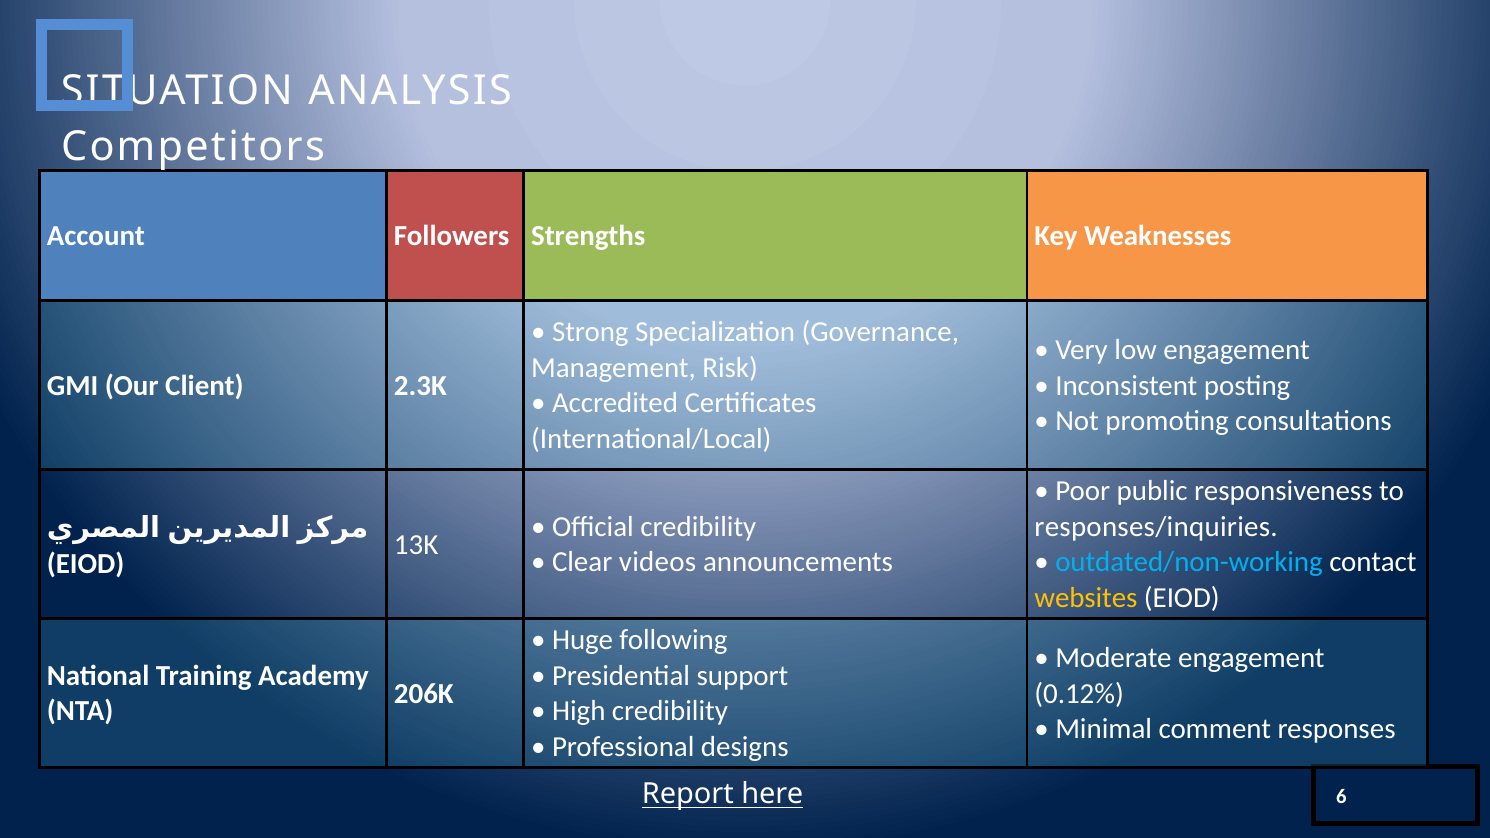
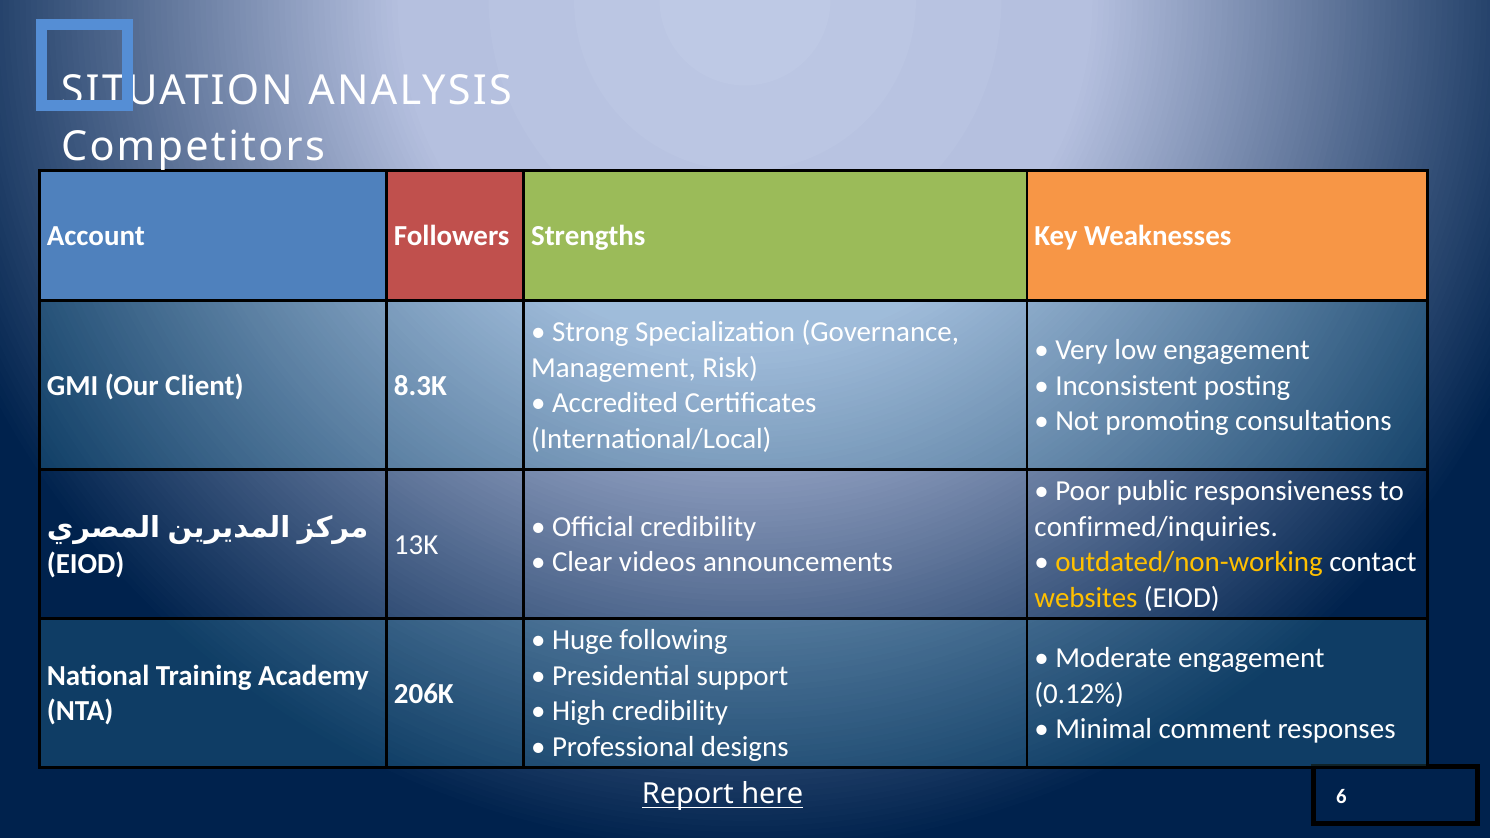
2.3K: 2.3K -> 8.3K
responses/inquiries: responses/inquiries -> confirmed/inquiries
outdated/non-working colour: light blue -> yellow
